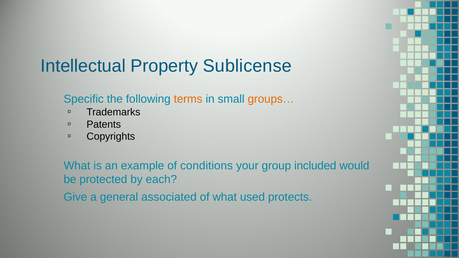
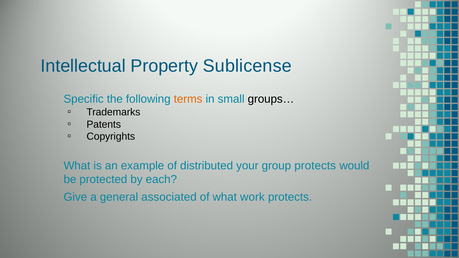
groups… colour: orange -> black
conditions: conditions -> distributed
group included: included -> protects
used: used -> work
